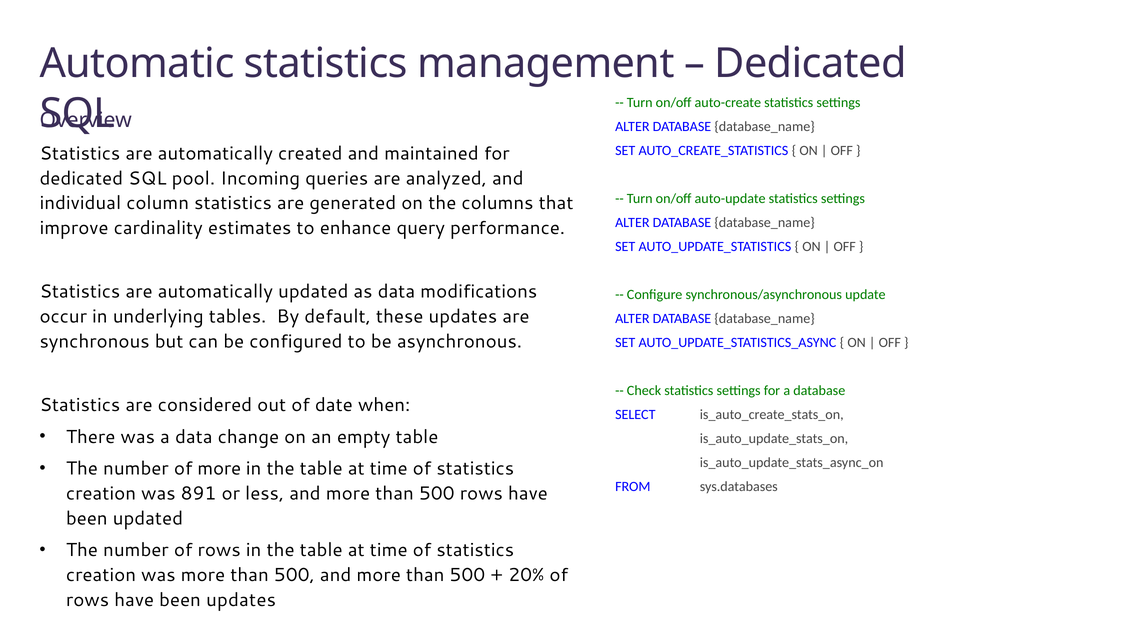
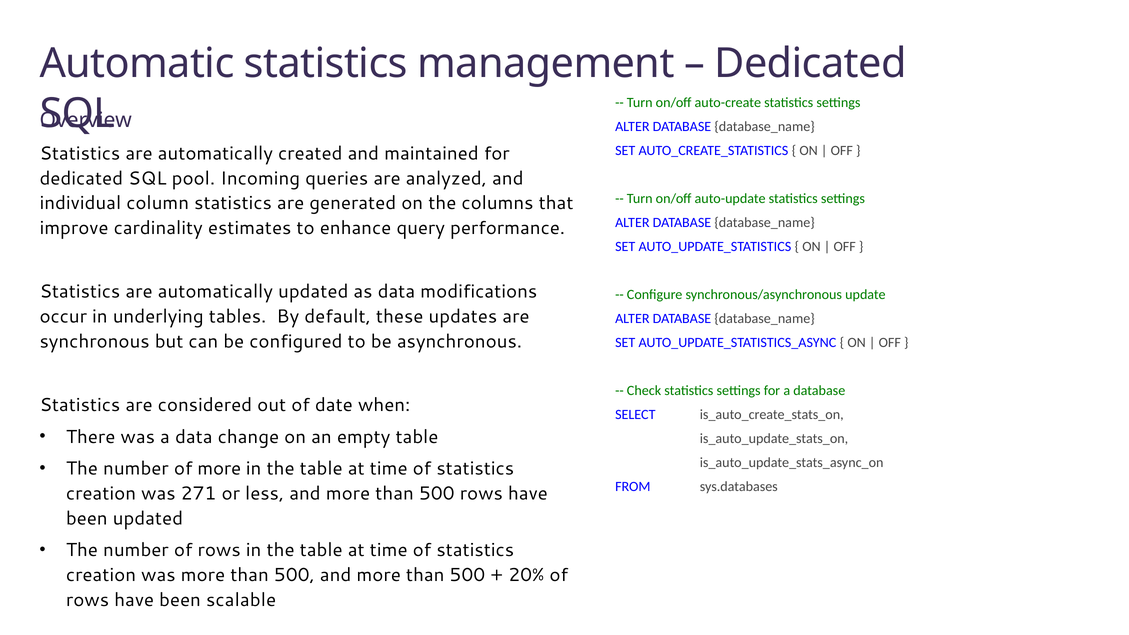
891: 891 -> 271
been updates: updates -> scalable
